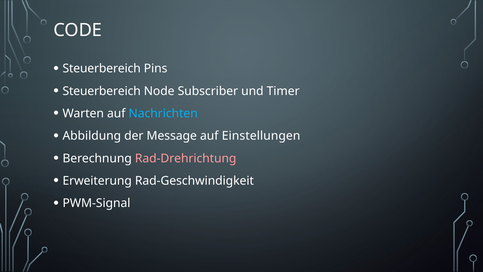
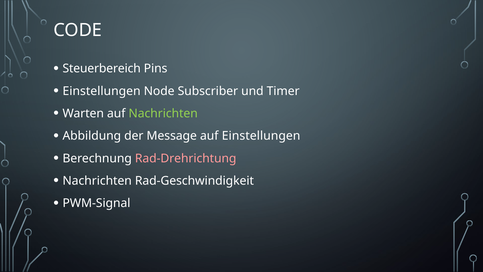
Steuerbereich at (102, 91): Steuerbereich -> Einstellungen
Nachrichten at (163, 113) colour: light blue -> light green
Erweiterung at (97, 181): Erweiterung -> Nachrichten
